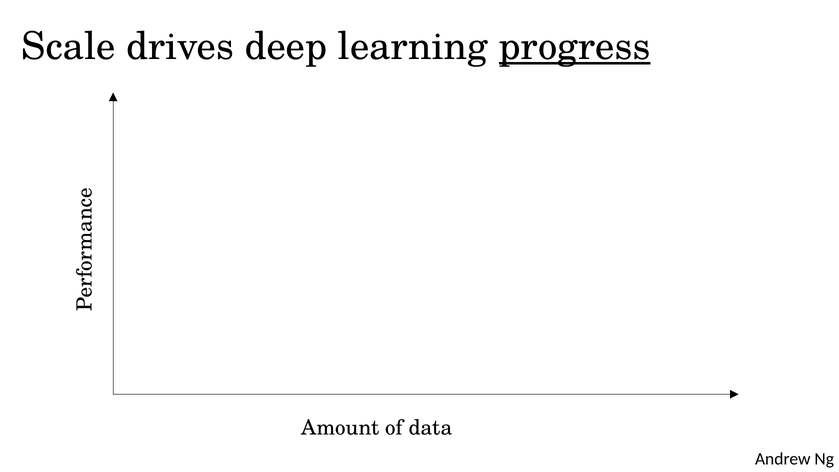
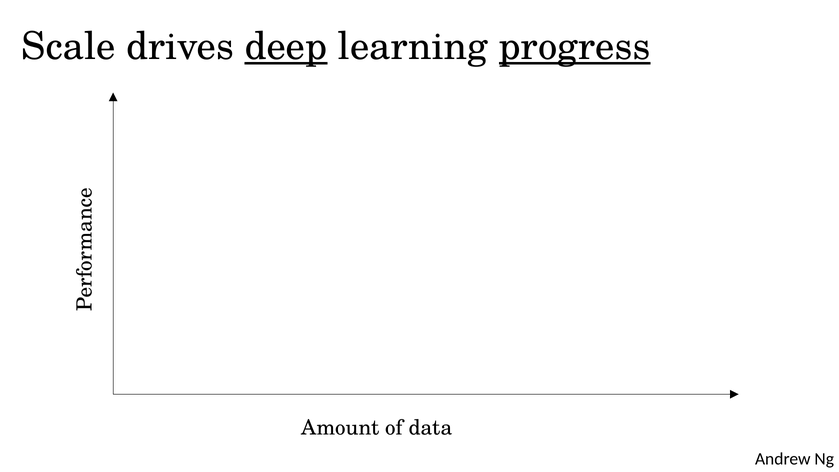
deep underline: none -> present
